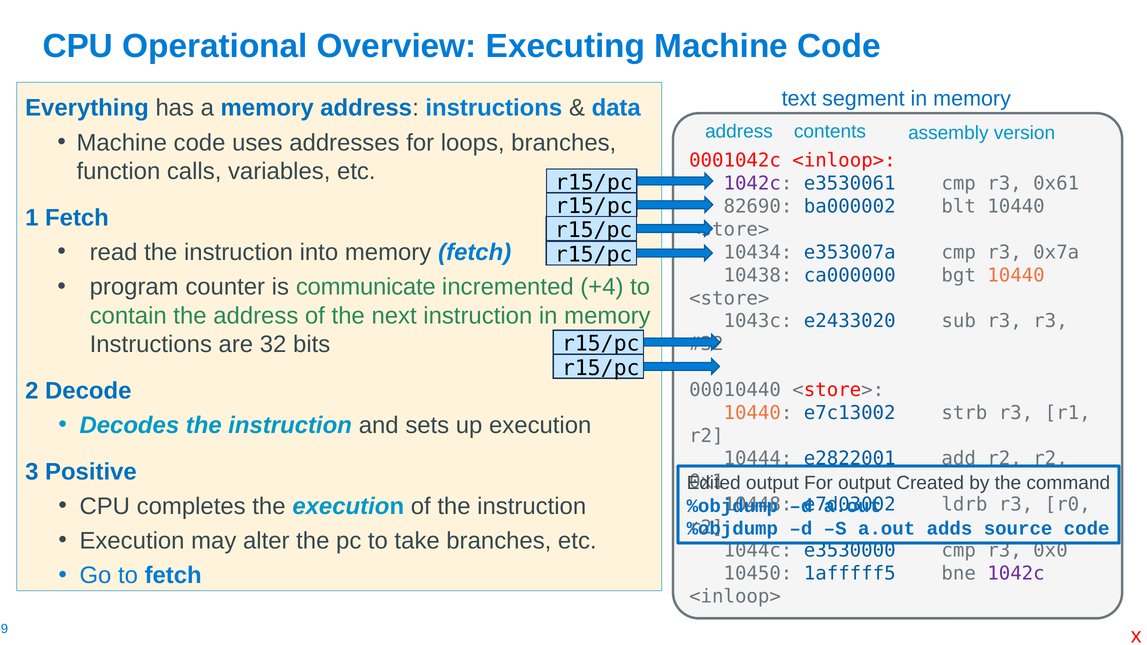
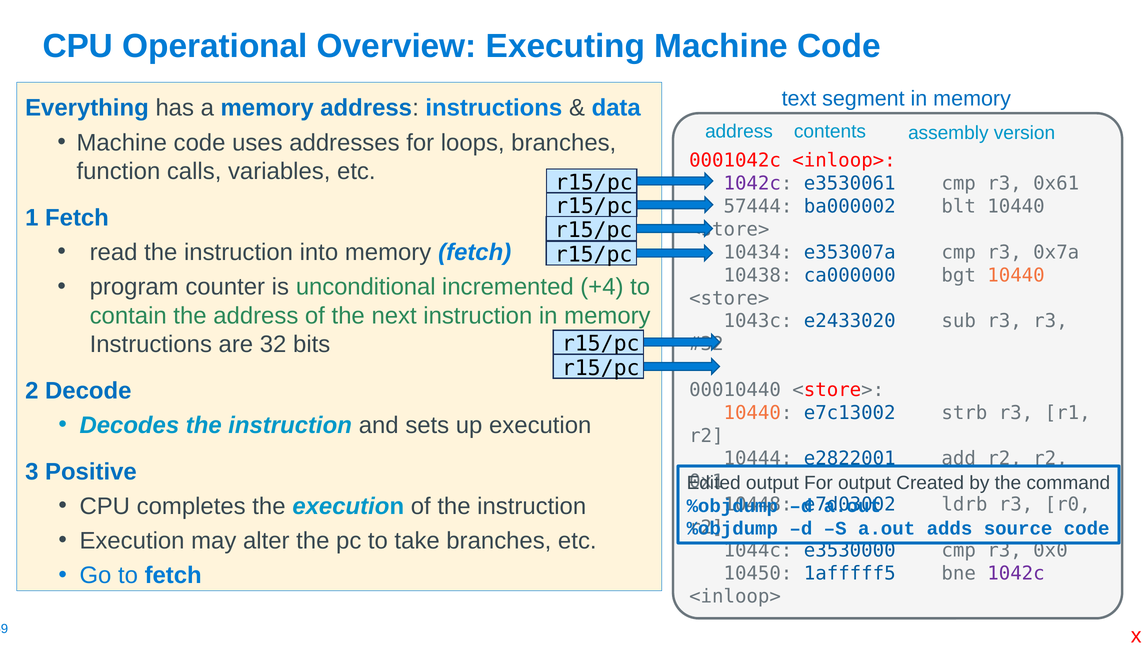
82690: 82690 -> 57444
communicate: communicate -> unconditional
